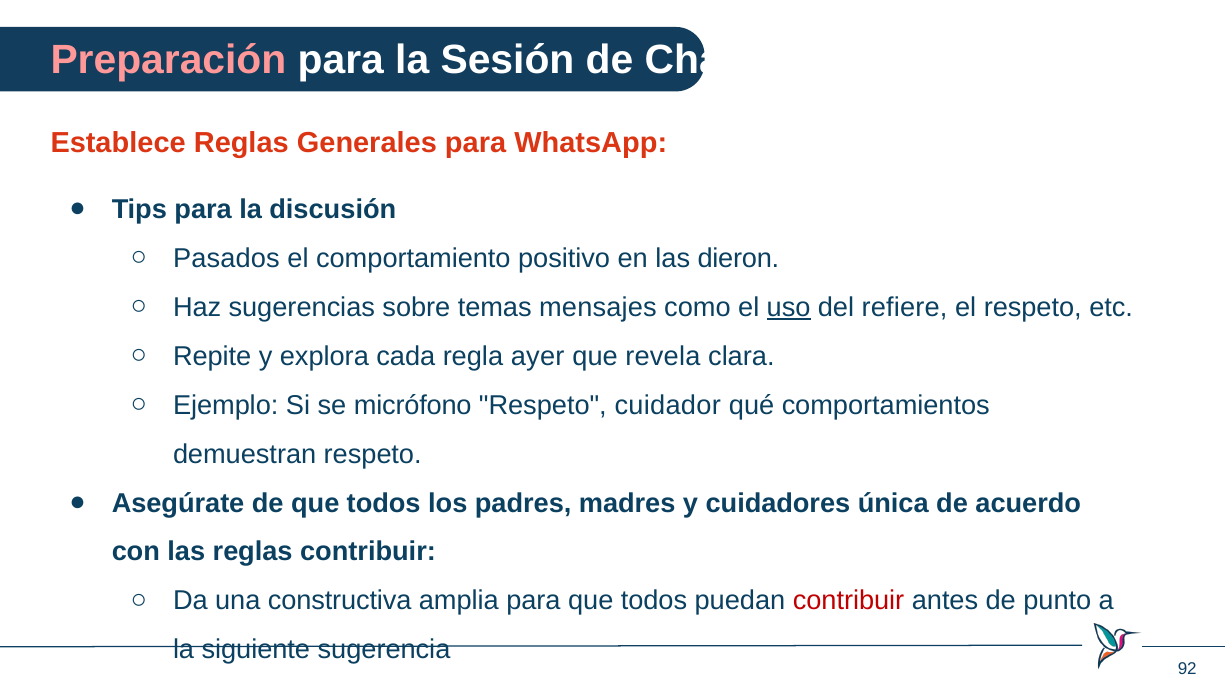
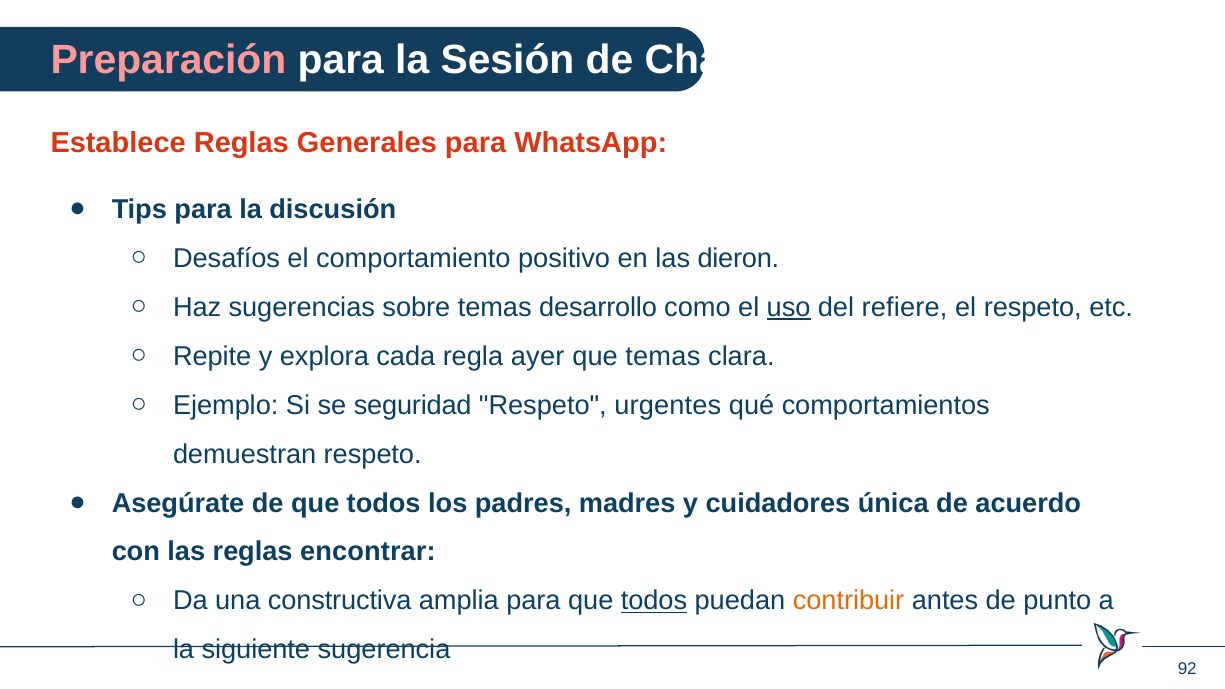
Pasados: Pasados -> Desafíos
mensajes: mensajes -> desarrollo
que revela: revela -> temas
micrófono: micrófono -> seguridad
cuidador: cuidador -> urgentes
reglas contribuir: contribuir -> encontrar
todos at (654, 601) underline: none -> present
contribuir at (849, 601) colour: red -> orange
